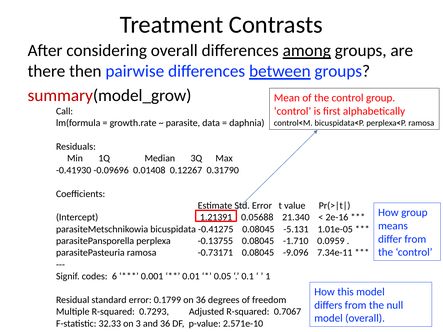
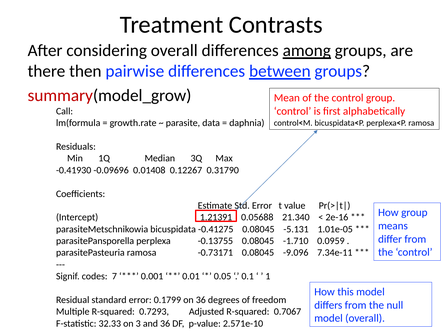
6: 6 -> 7
